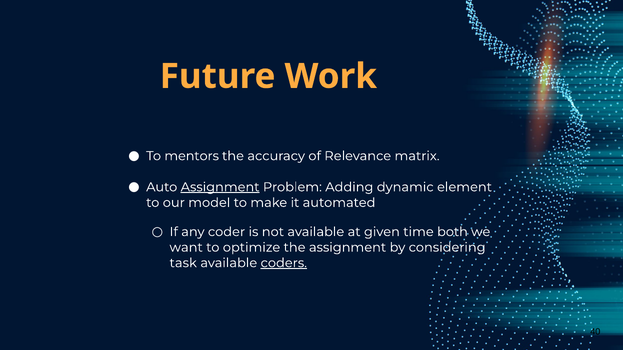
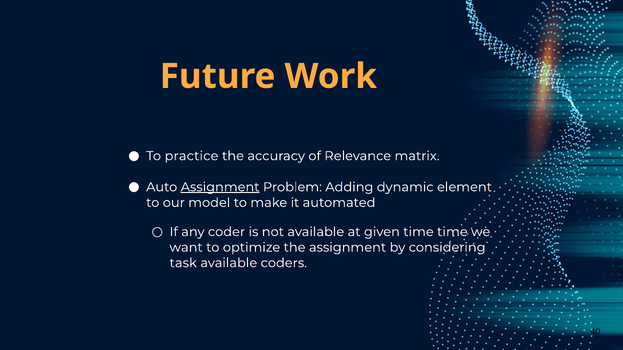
mentors: mentors -> practice
time both: both -> time
coders underline: present -> none
